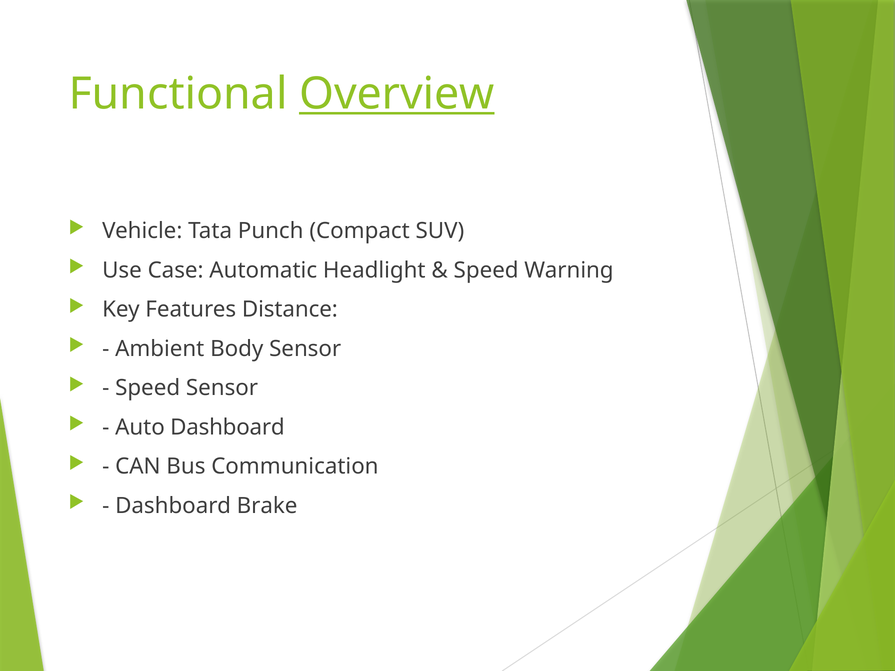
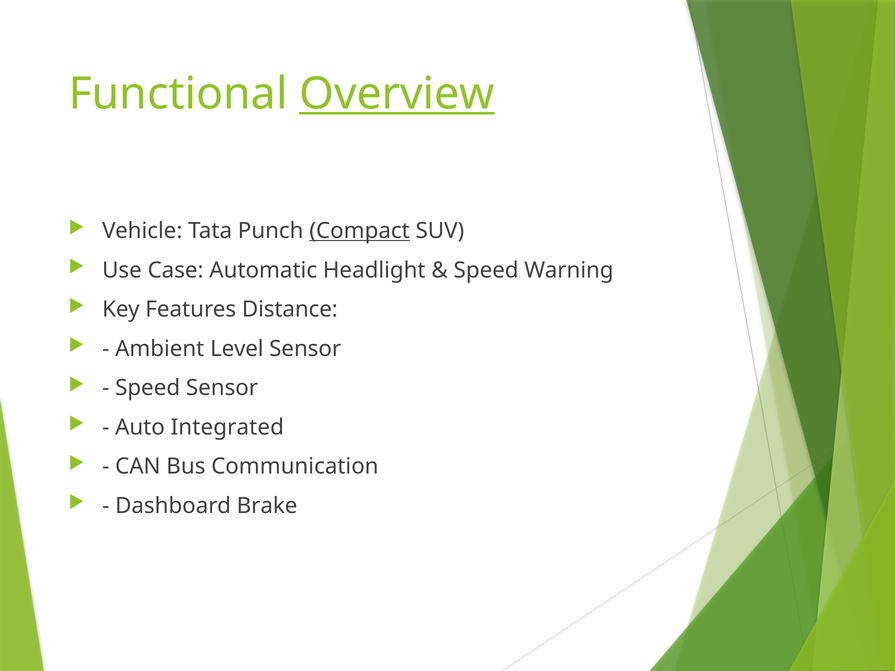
Compact underline: none -> present
Body: Body -> Level
Auto Dashboard: Dashboard -> Integrated
